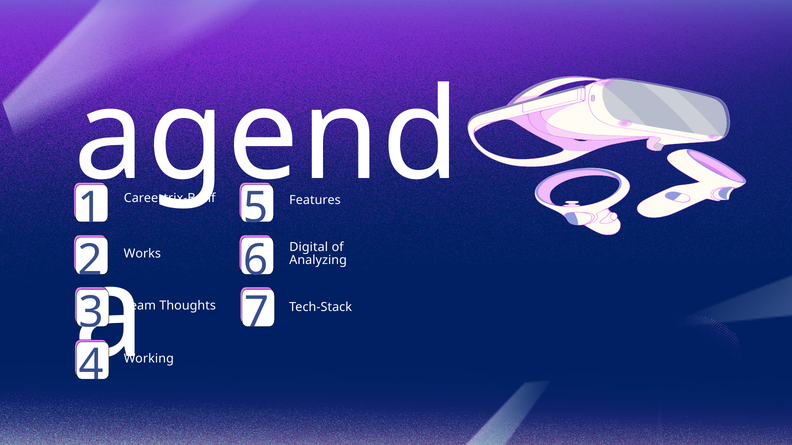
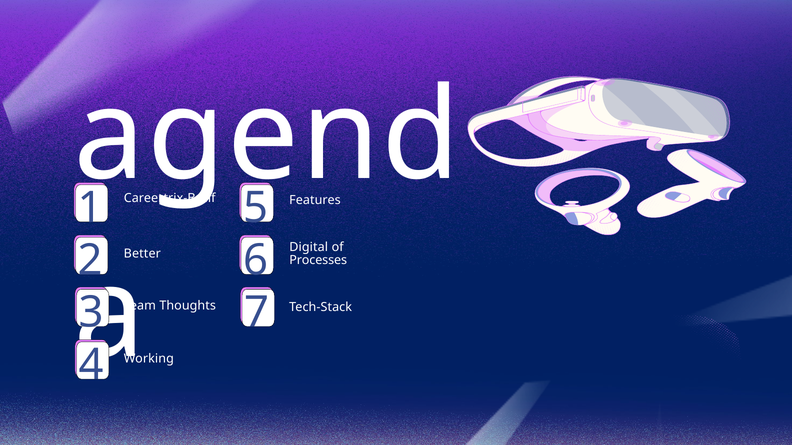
Works: Works -> Better
Analyzing: Analyzing -> Processes
